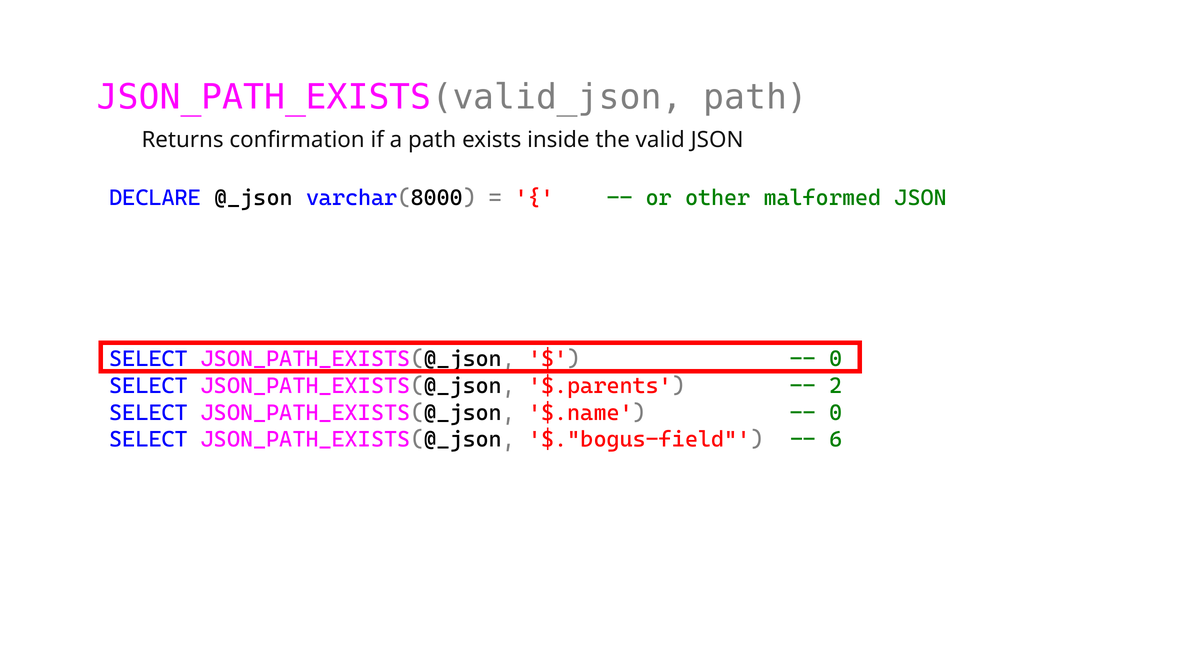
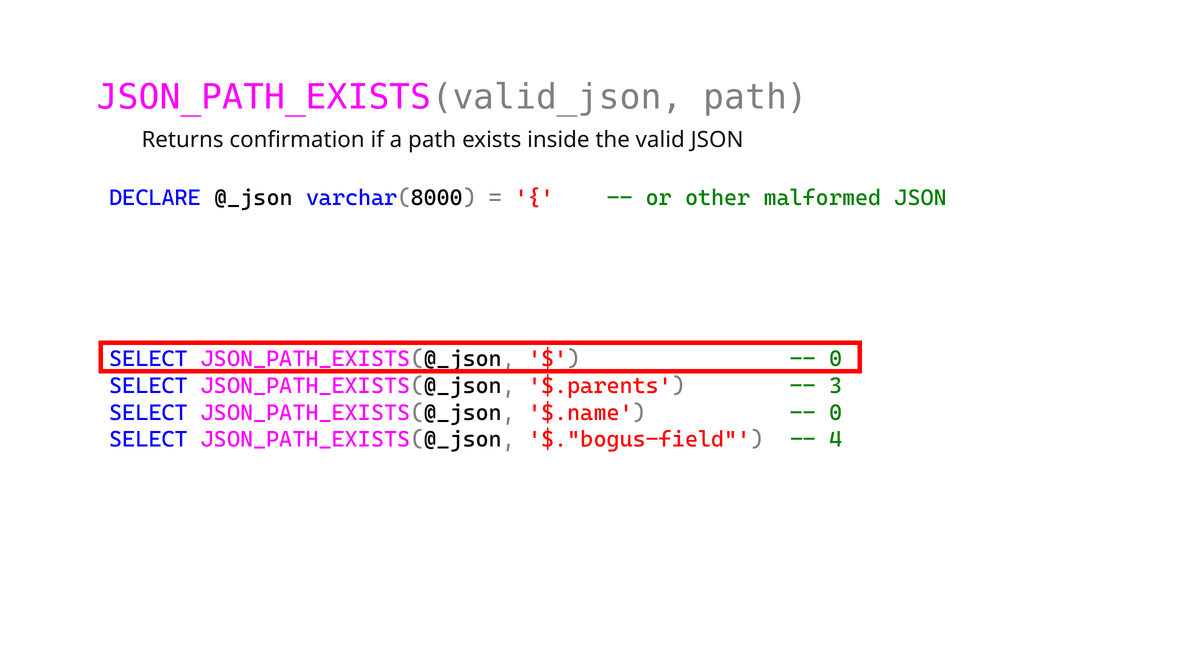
2: 2 -> 3
6: 6 -> 4
